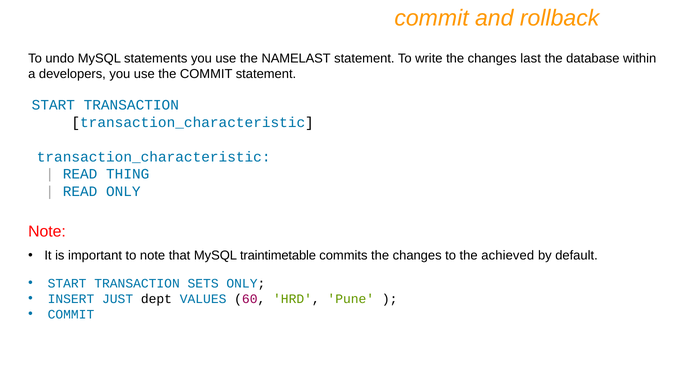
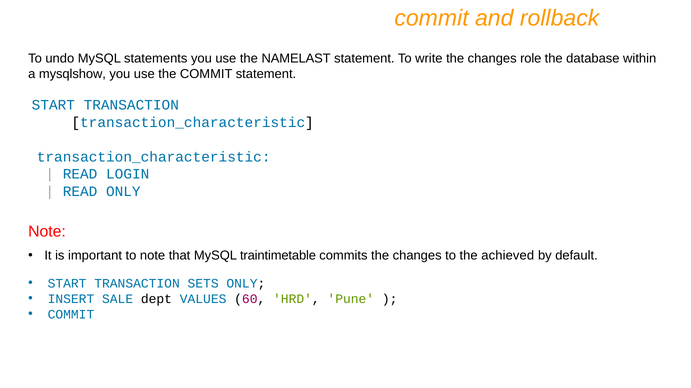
last: last -> role
developers: developers -> mysqlshow
THING: THING -> LOGIN
JUST: JUST -> SALE
